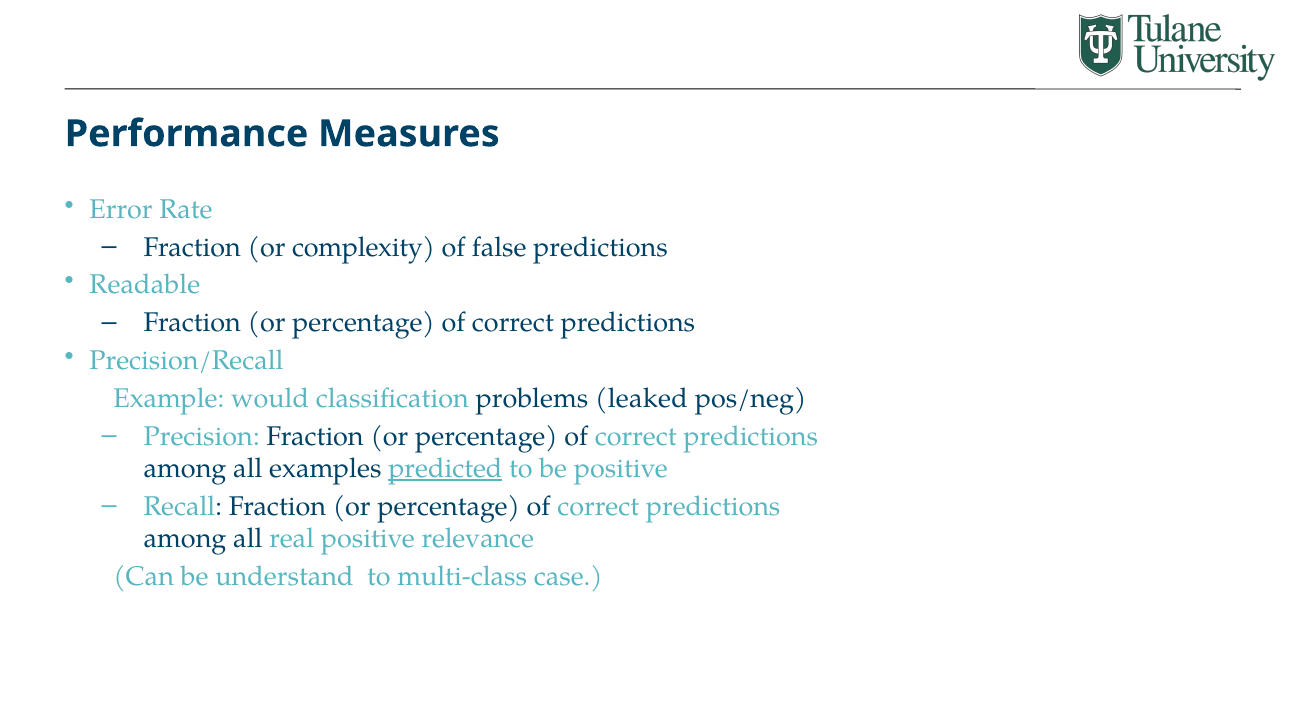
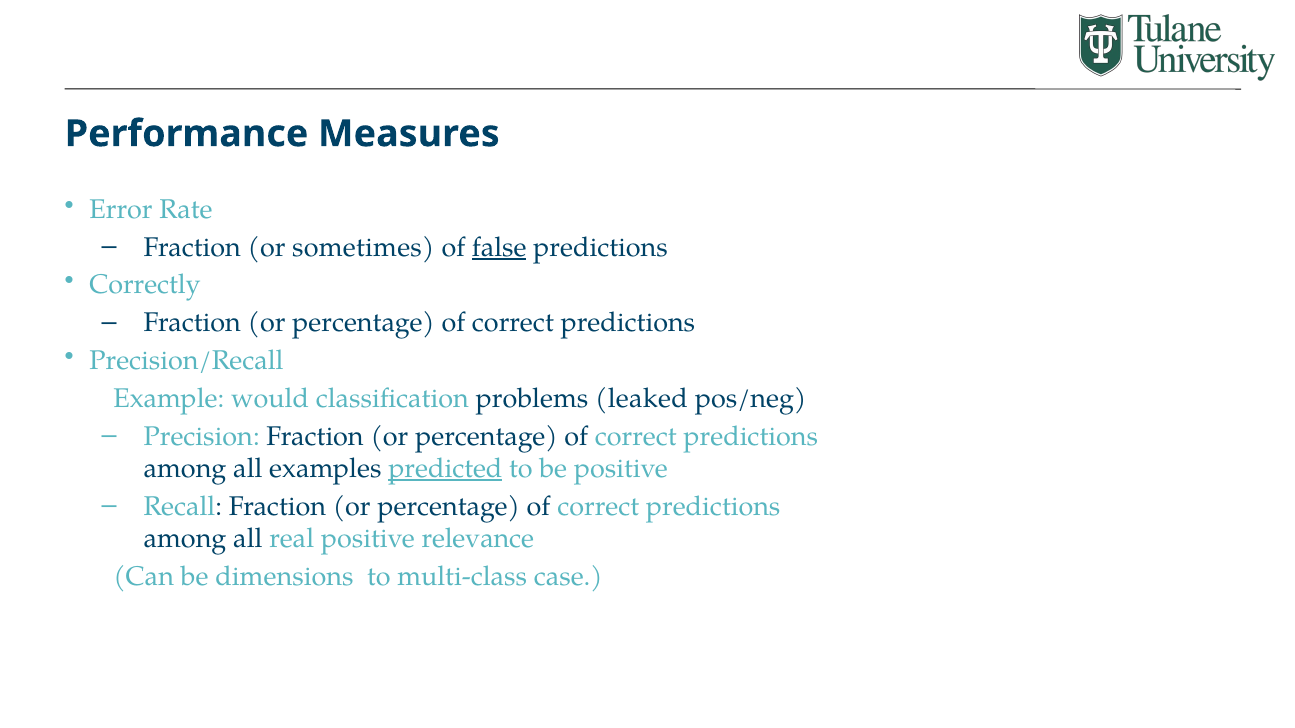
complexity: complexity -> sometimes
false underline: none -> present
Readable: Readable -> Correctly
understand: understand -> dimensions
